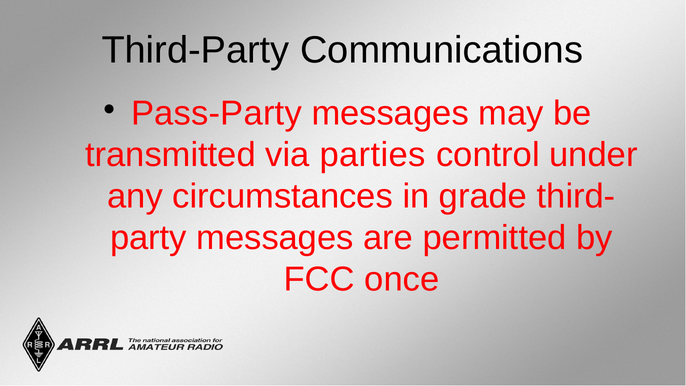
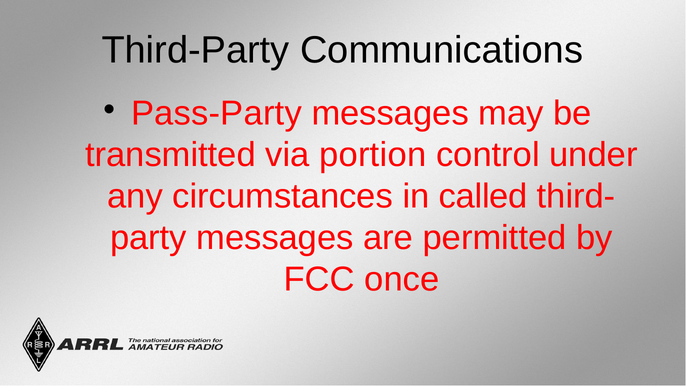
parties: parties -> portion
grade: grade -> called
